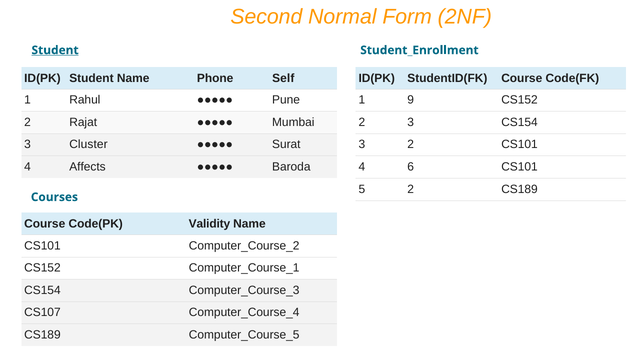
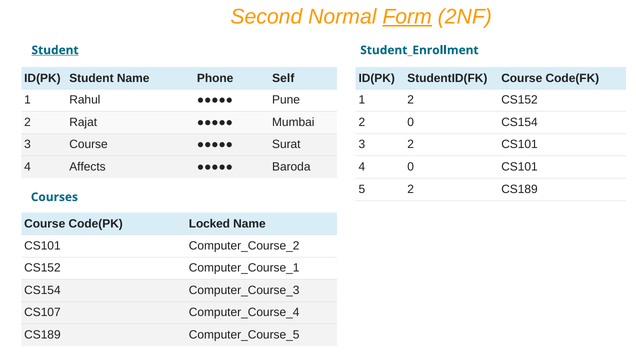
Form underline: none -> present
1 9: 9 -> 2
2 3: 3 -> 0
3 Cluster: Cluster -> Course
4 6: 6 -> 0
Validity: Validity -> Locked
